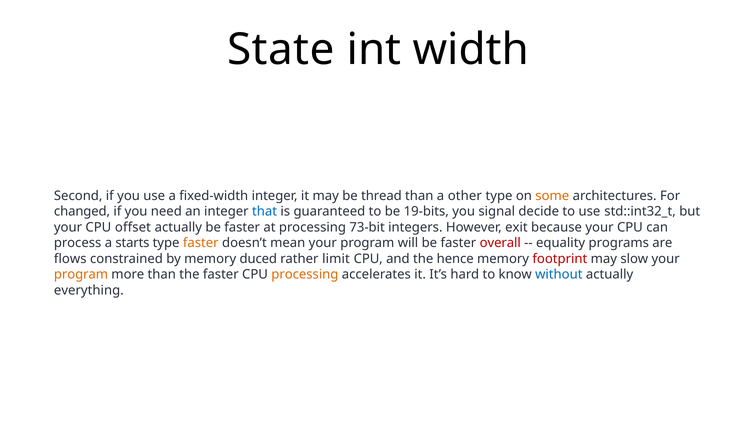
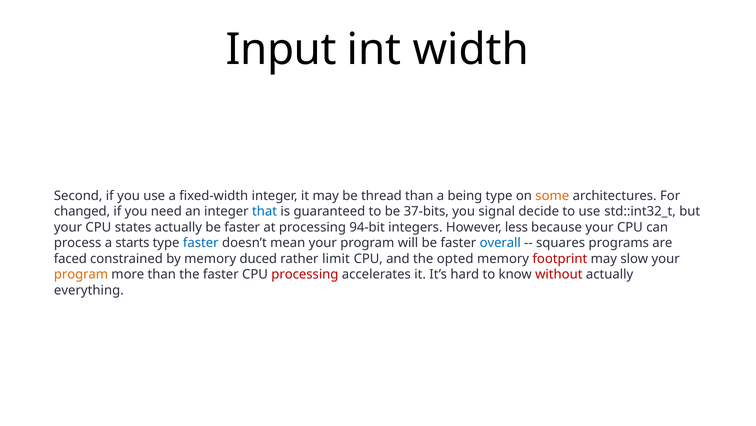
State: State -> Input
other: other -> being
19-bits: 19-bits -> 37-bits
offset: offset -> states
73-bit: 73-bit -> 94-bit
exit: exit -> less
faster at (201, 243) colour: orange -> blue
overall colour: red -> blue
equality: equality -> squares
flows: flows -> faced
hence: hence -> opted
processing at (305, 274) colour: orange -> red
without colour: blue -> red
